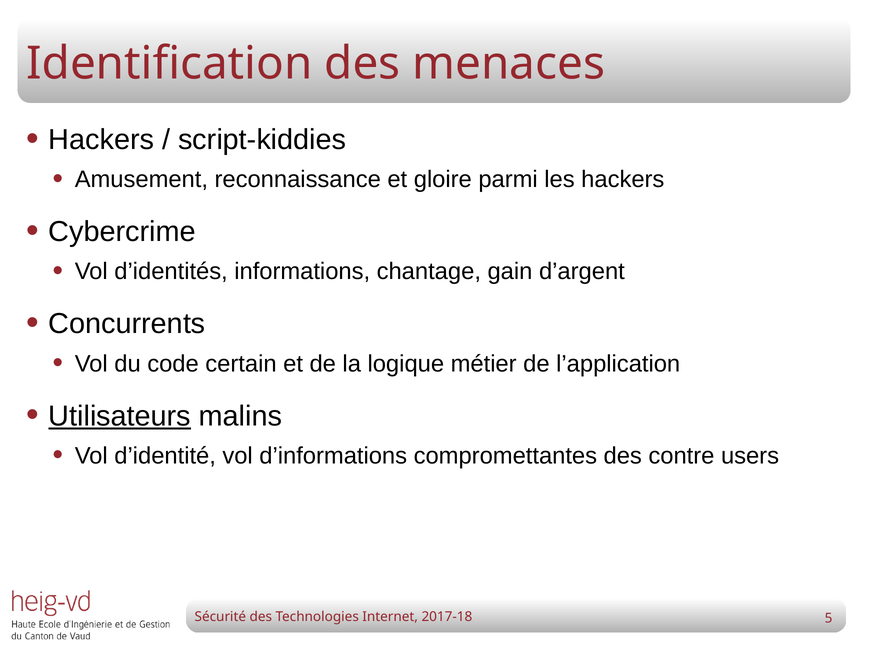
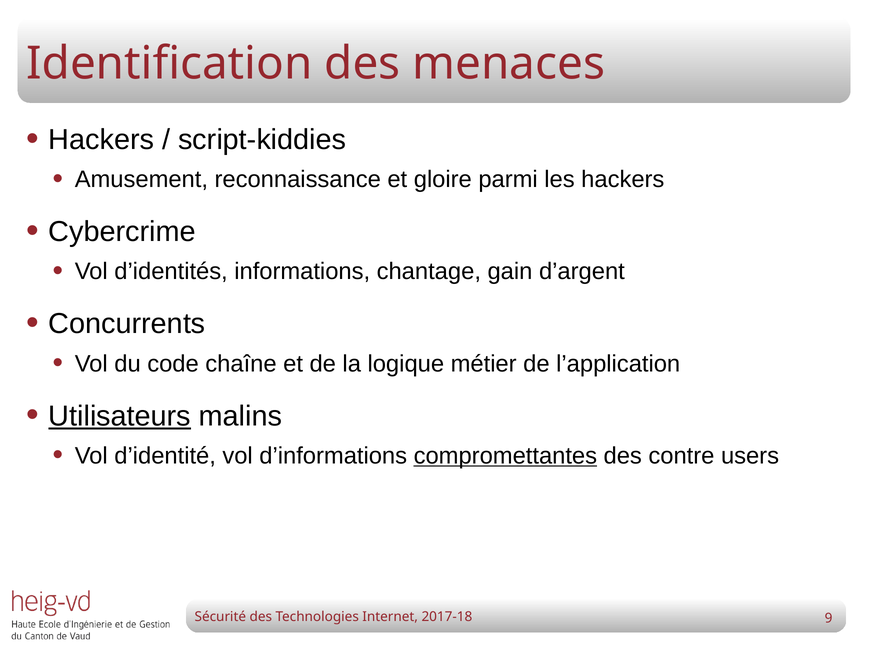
certain: certain -> chaîne
compromettantes underline: none -> present
5: 5 -> 9
